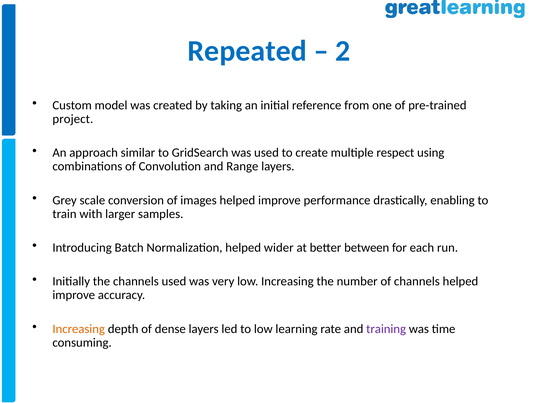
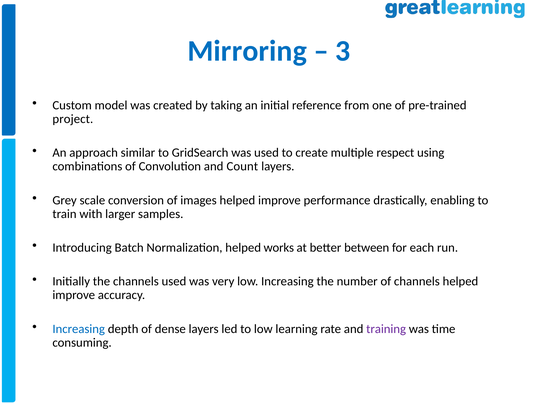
Repeated: Repeated -> Mirroring
2: 2 -> 3
Range: Range -> Count
wider: wider -> works
Increasing at (79, 329) colour: orange -> blue
